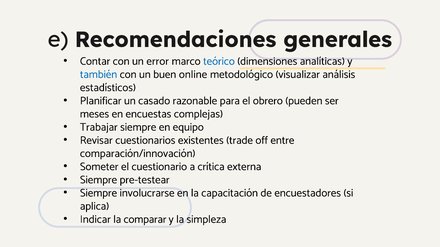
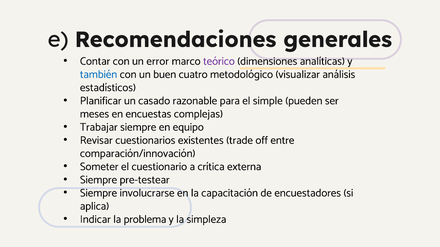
teórico colour: blue -> purple
online: online -> cuatro
obrero: obrero -> simple
comparar: comparar -> problema
